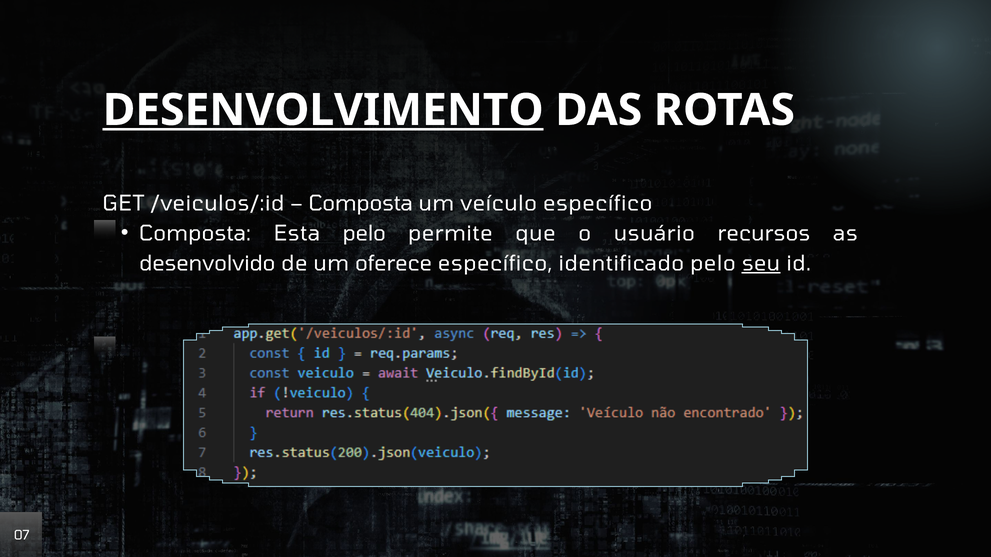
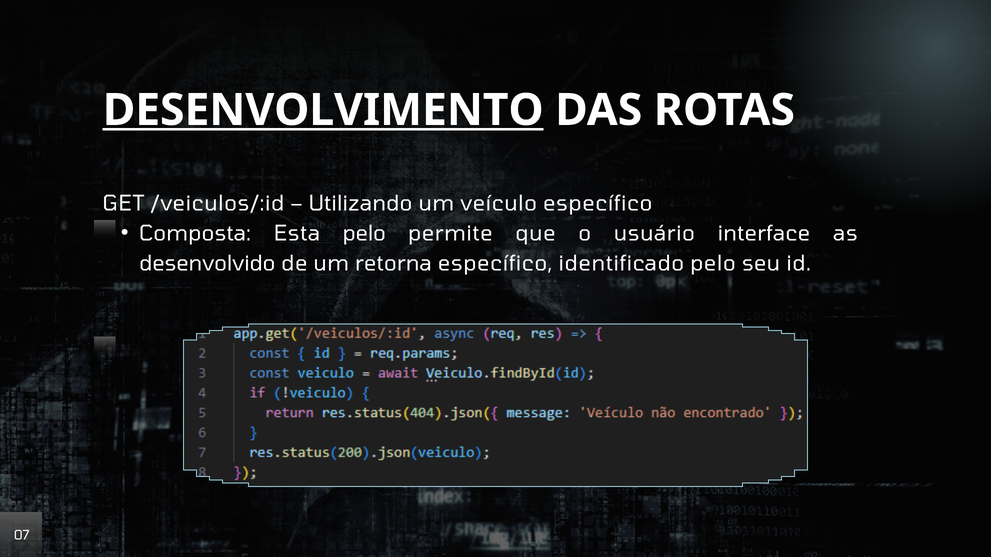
Composta at (361, 204): Composta -> Utilizando
recursos: recursos -> interface
oferece: oferece -> retorna
seu underline: present -> none
